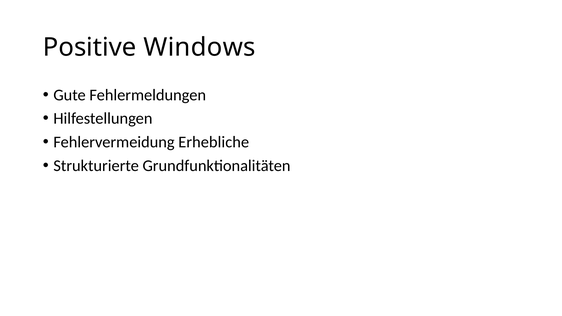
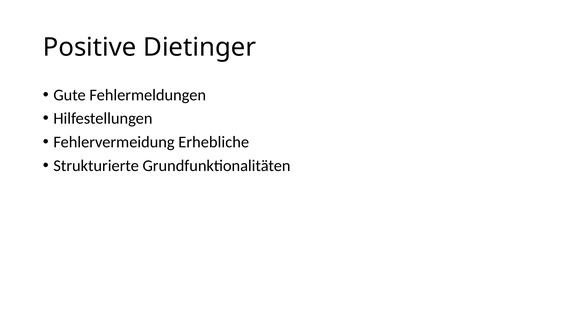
Windows: Windows -> Dietinger
